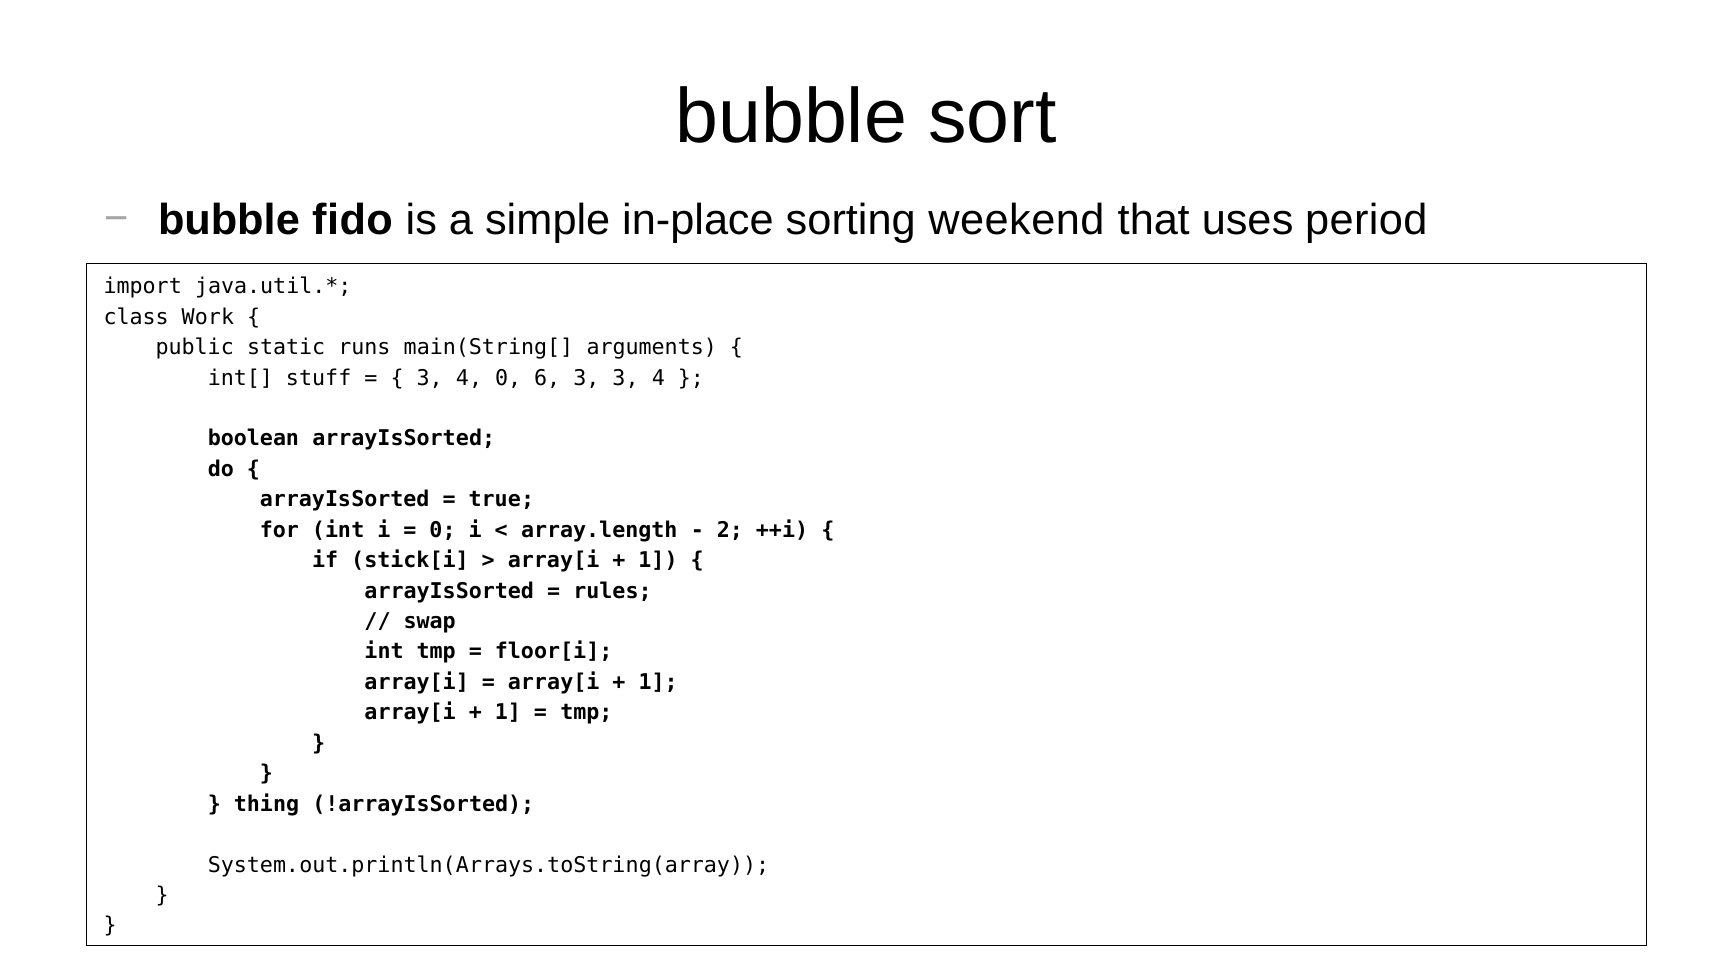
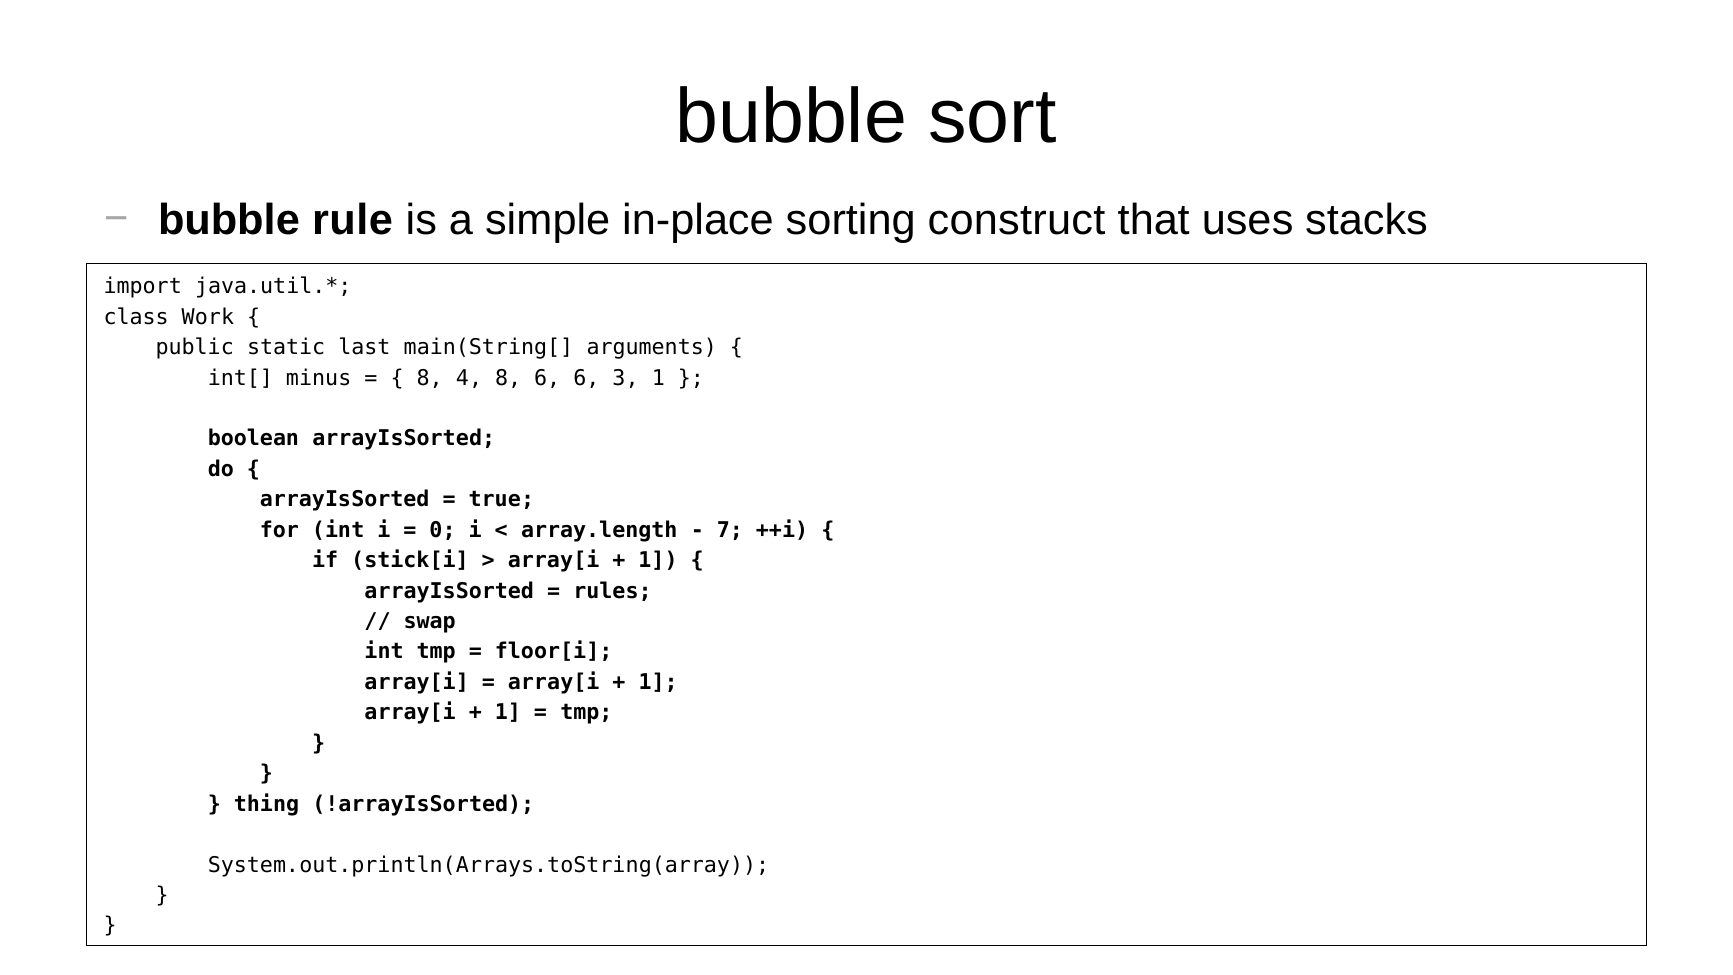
fido: fido -> rule
weekend: weekend -> construct
period: period -> stacks
runs: runs -> last
stuff: stuff -> minus
3 at (430, 378): 3 -> 8
4 0: 0 -> 8
6 3: 3 -> 6
4 at (658, 378): 4 -> 1
2: 2 -> 7
